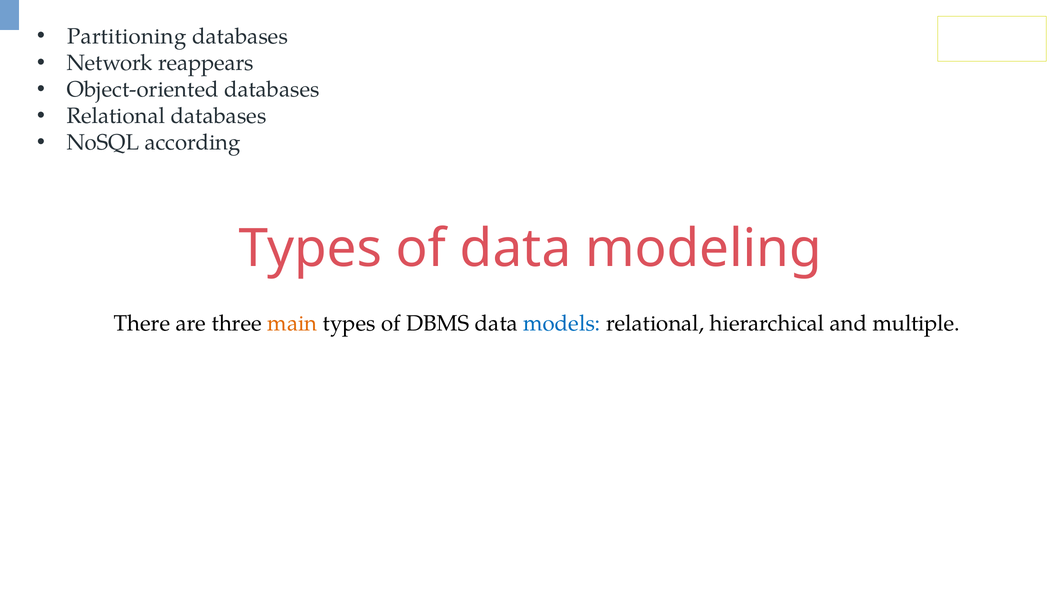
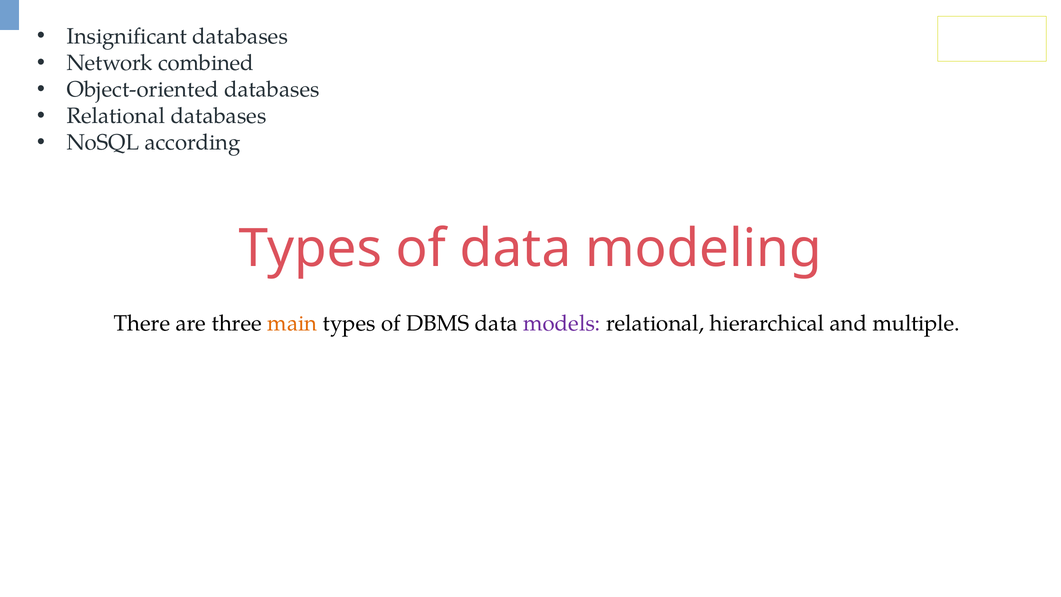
Partitioning: Partitioning -> Insignificant
reappears: reappears -> combined
models colour: blue -> purple
